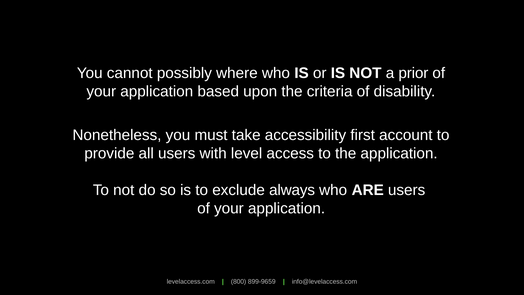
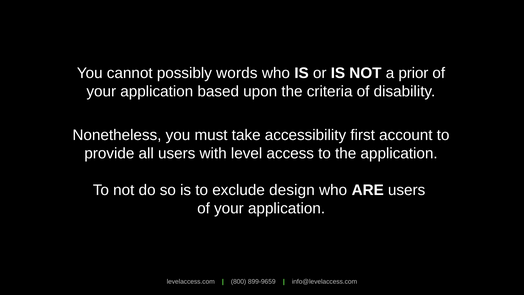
where: where -> words
always: always -> design
